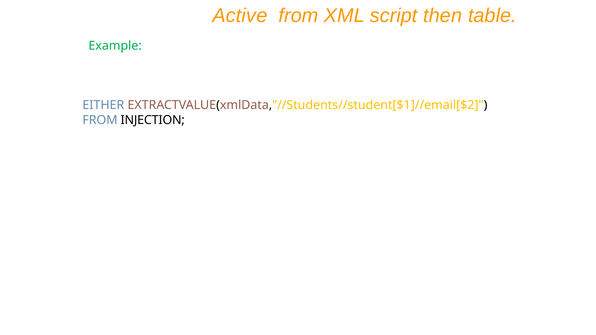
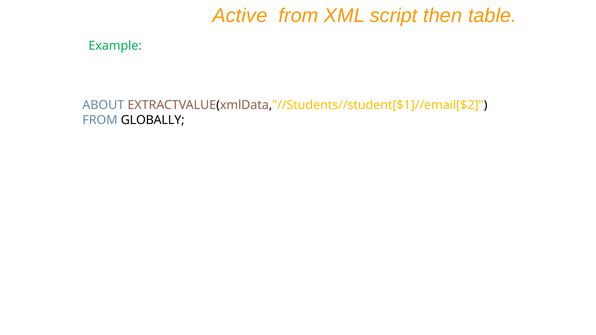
EITHER: EITHER -> ABOUT
INJECTION: INJECTION -> GLOBALLY
